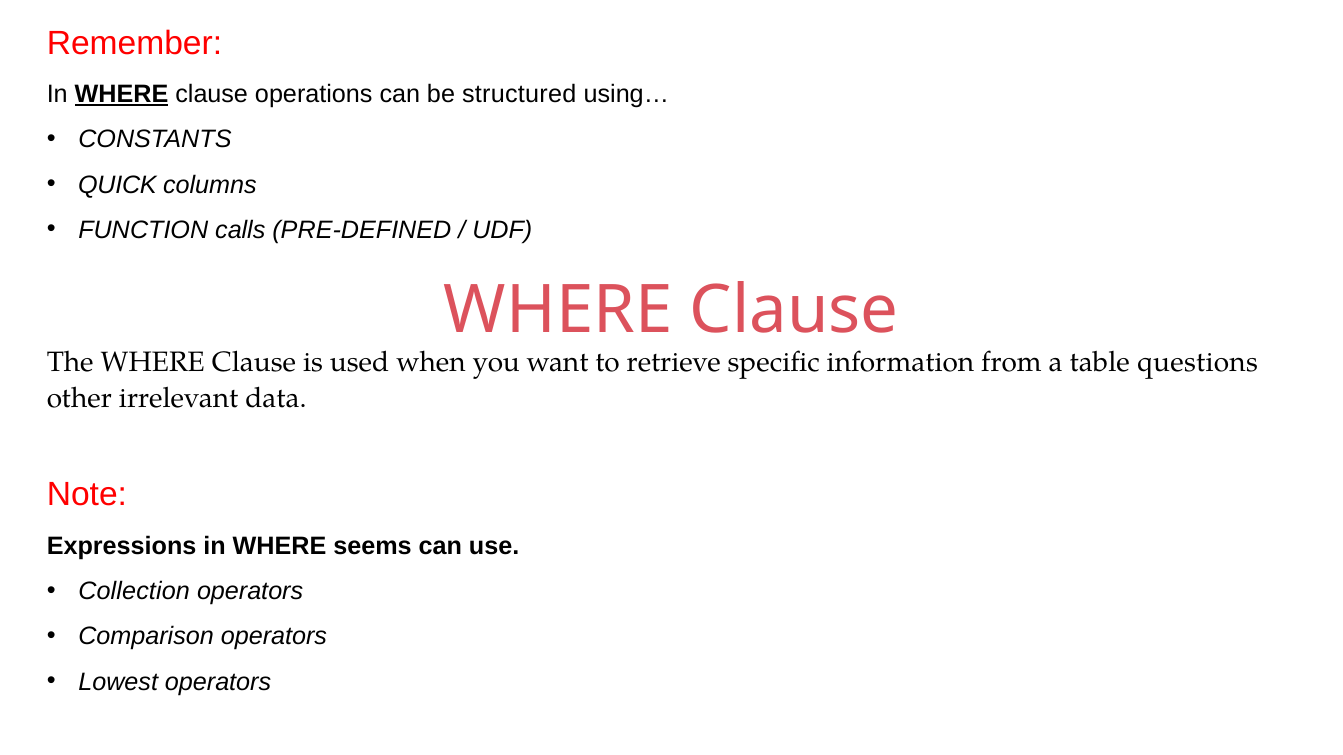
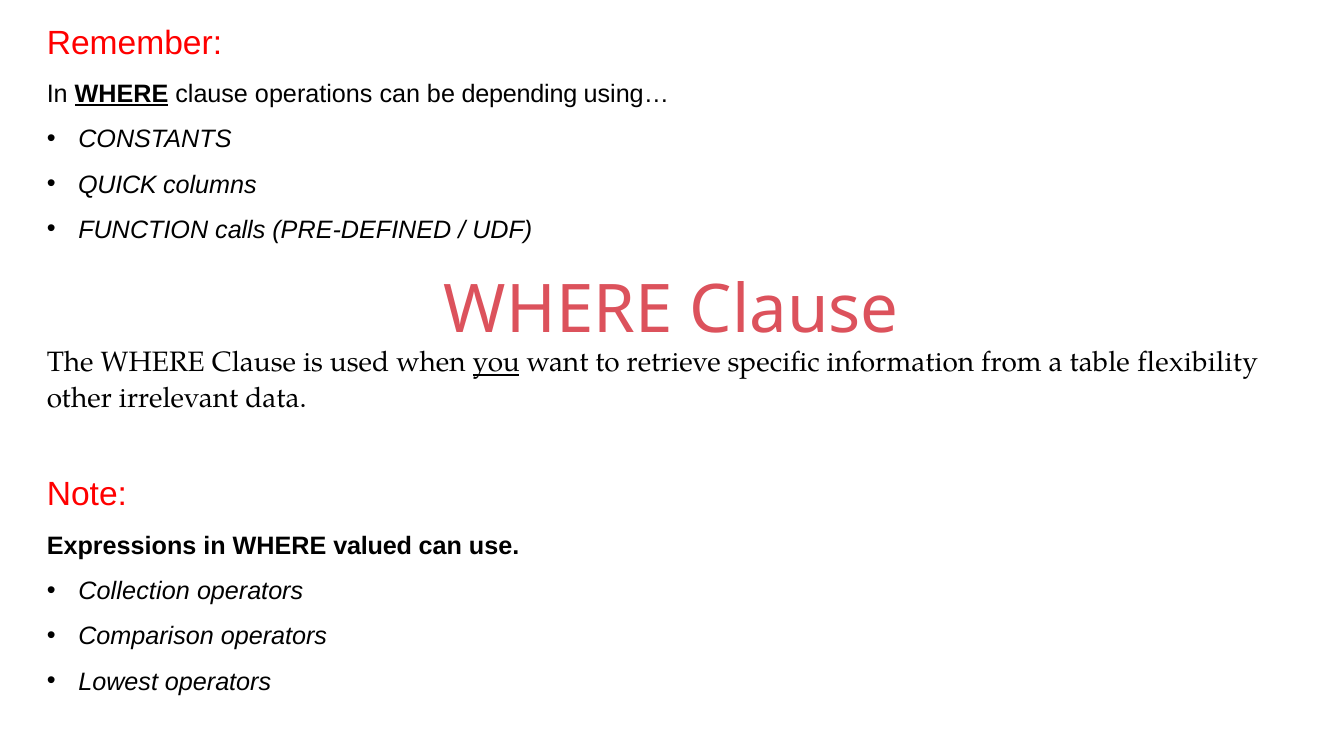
structured: structured -> depending
you underline: none -> present
questions: questions -> flexibility
seems: seems -> valued
